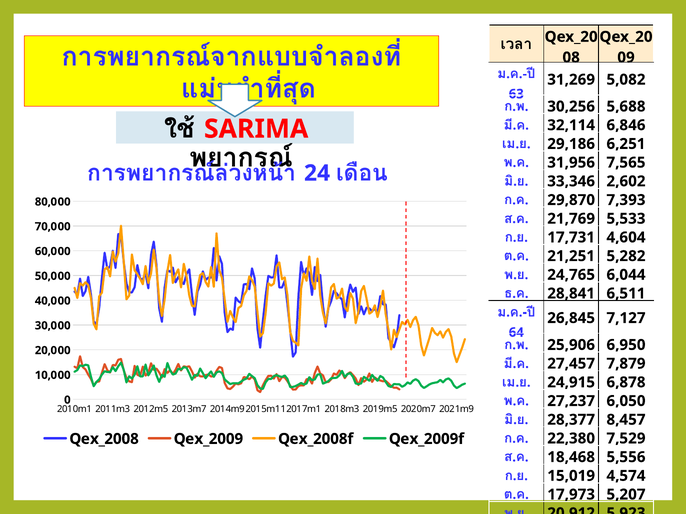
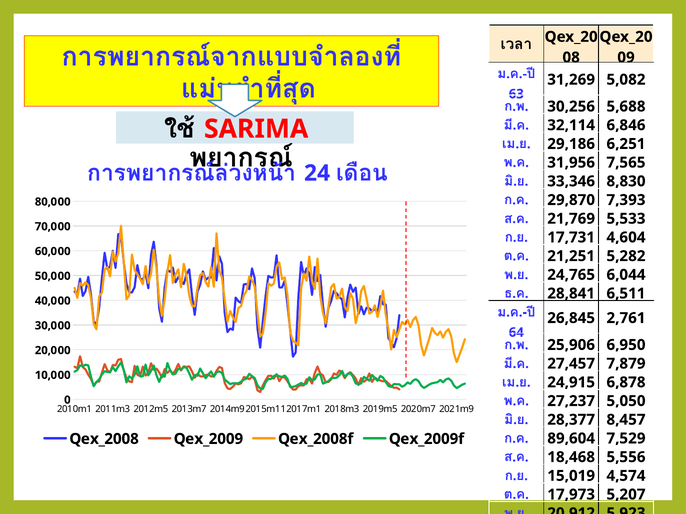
2,602: 2,602 -> 8,830
7,127: 7,127 -> 2,761
6,050: 6,050 -> 5,050
22,380: 22,380 -> 89,604
